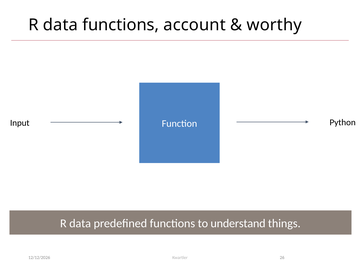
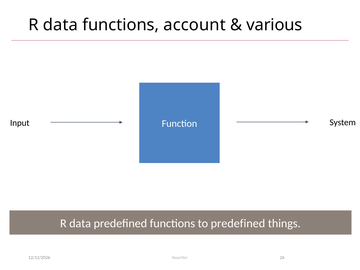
worthy: worthy -> various
Python: Python -> System
to understand: understand -> predefined
